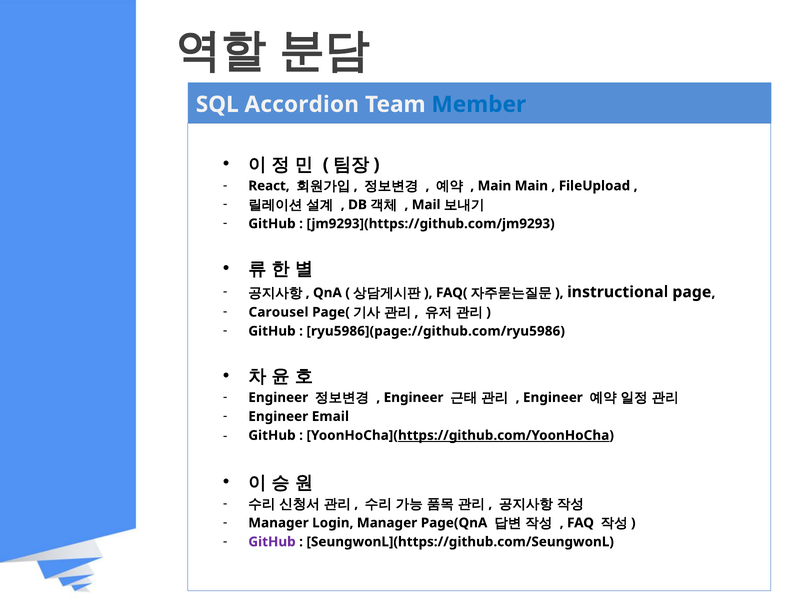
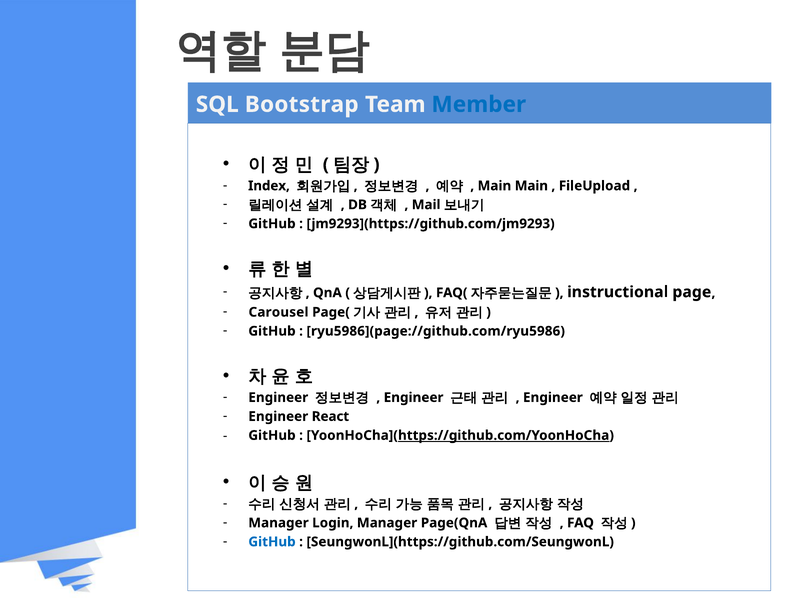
Accordion: Accordion -> Bootstrap
React: React -> Index
Email: Email -> React
GitHub at (272, 542) colour: purple -> blue
